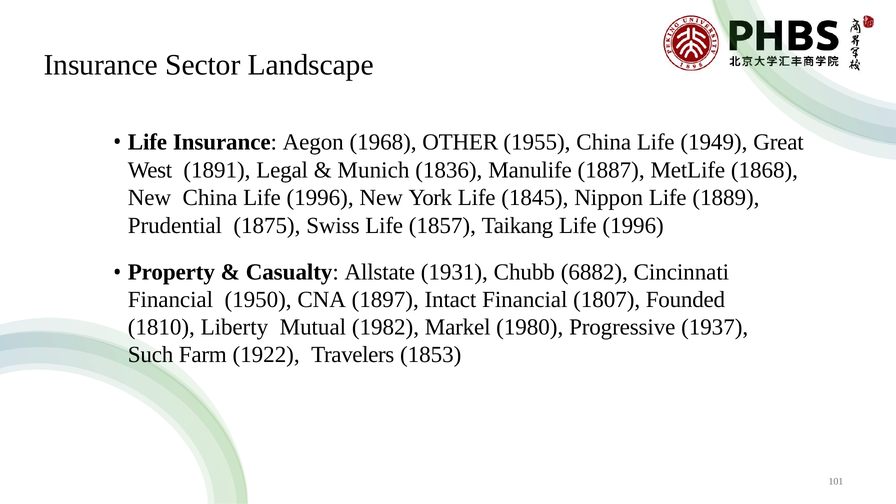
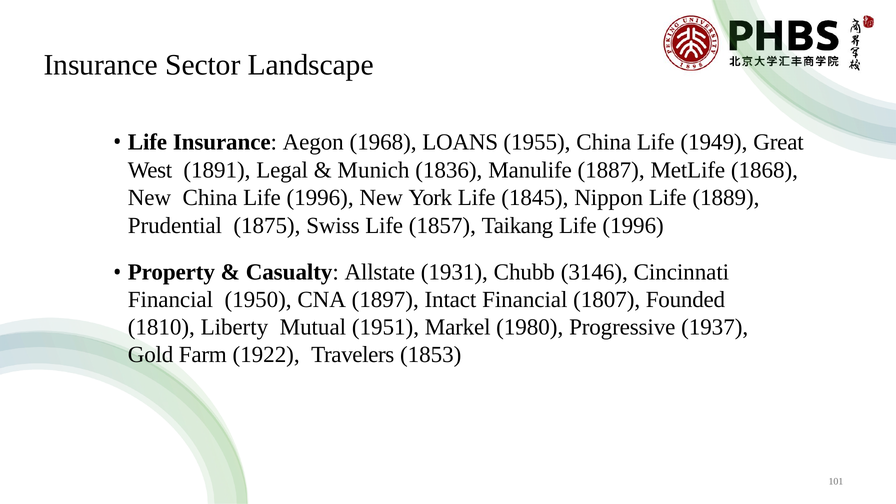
OTHER: OTHER -> LOANS
6882: 6882 -> 3146
1982: 1982 -> 1951
Such: Such -> Gold
